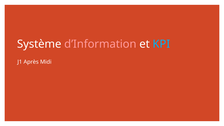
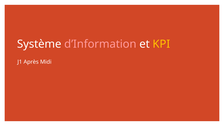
KPI colour: light blue -> yellow
